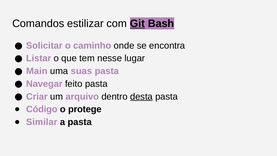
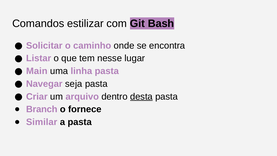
Git underline: present -> none
suas: suas -> linha
feito: feito -> seja
Código: Código -> Branch
protege: protege -> fornece
